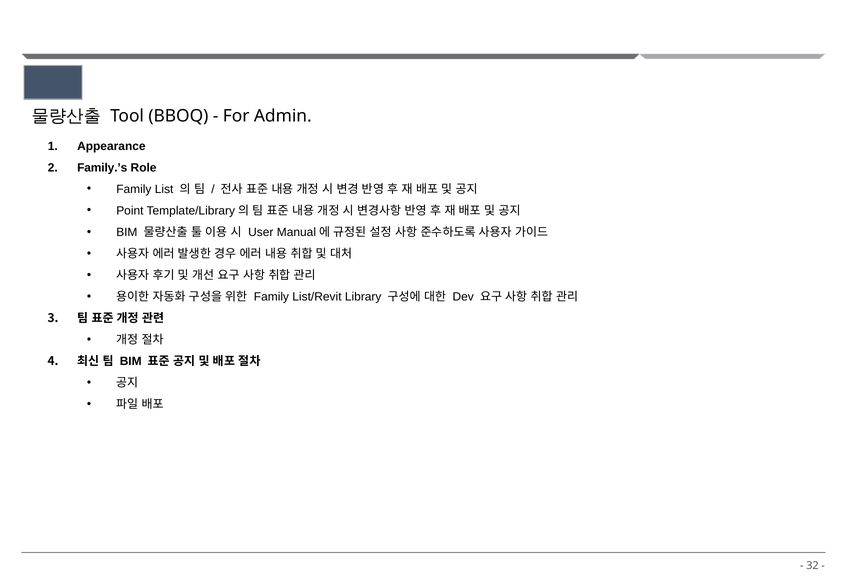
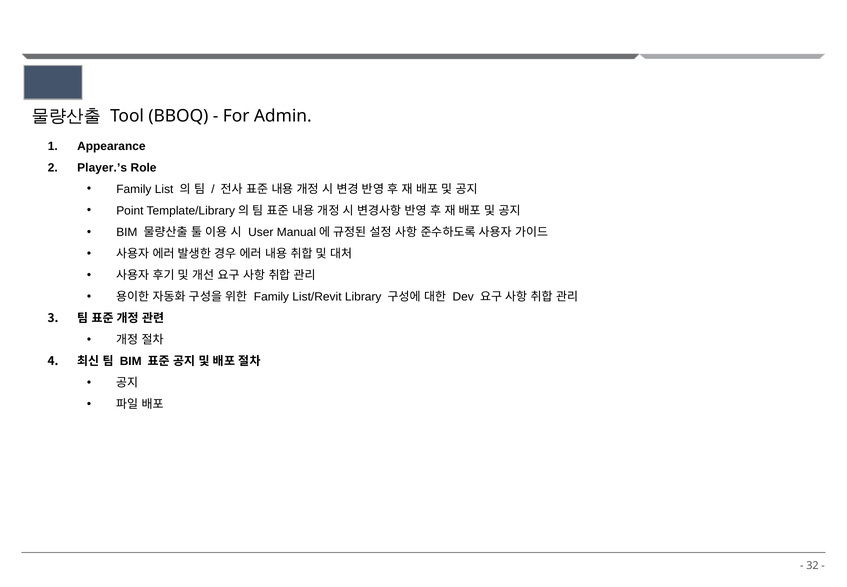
Family.’s: Family.’s -> Player.’s
